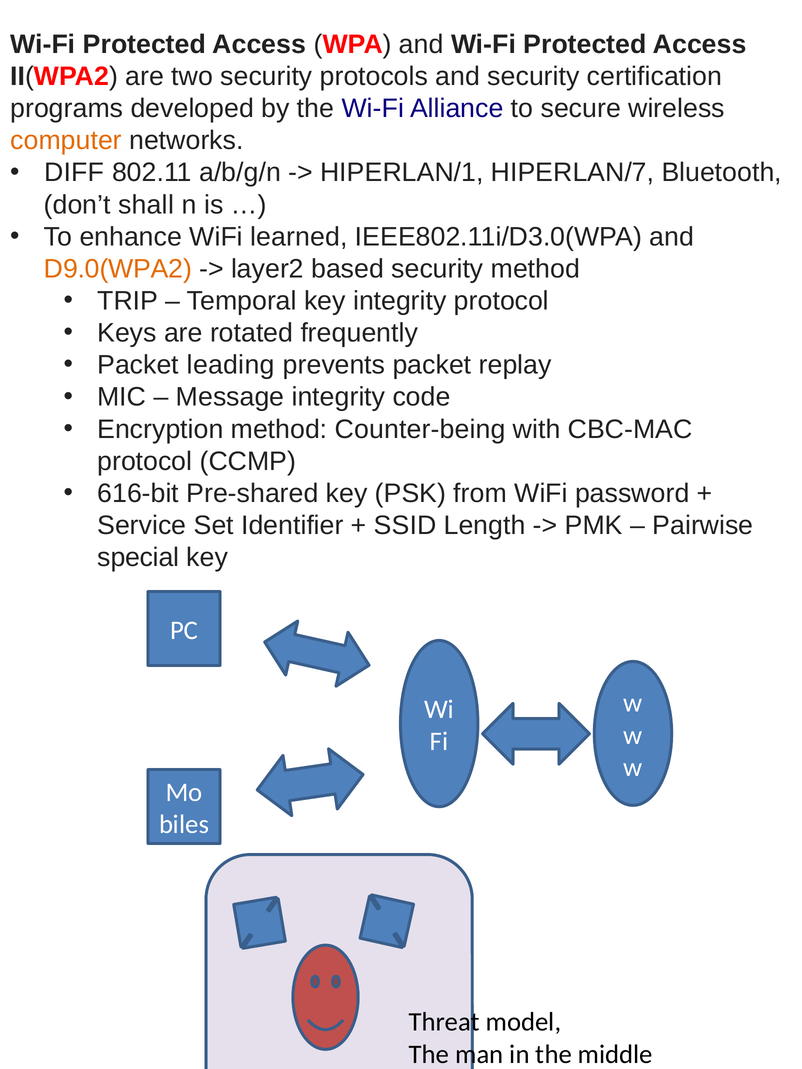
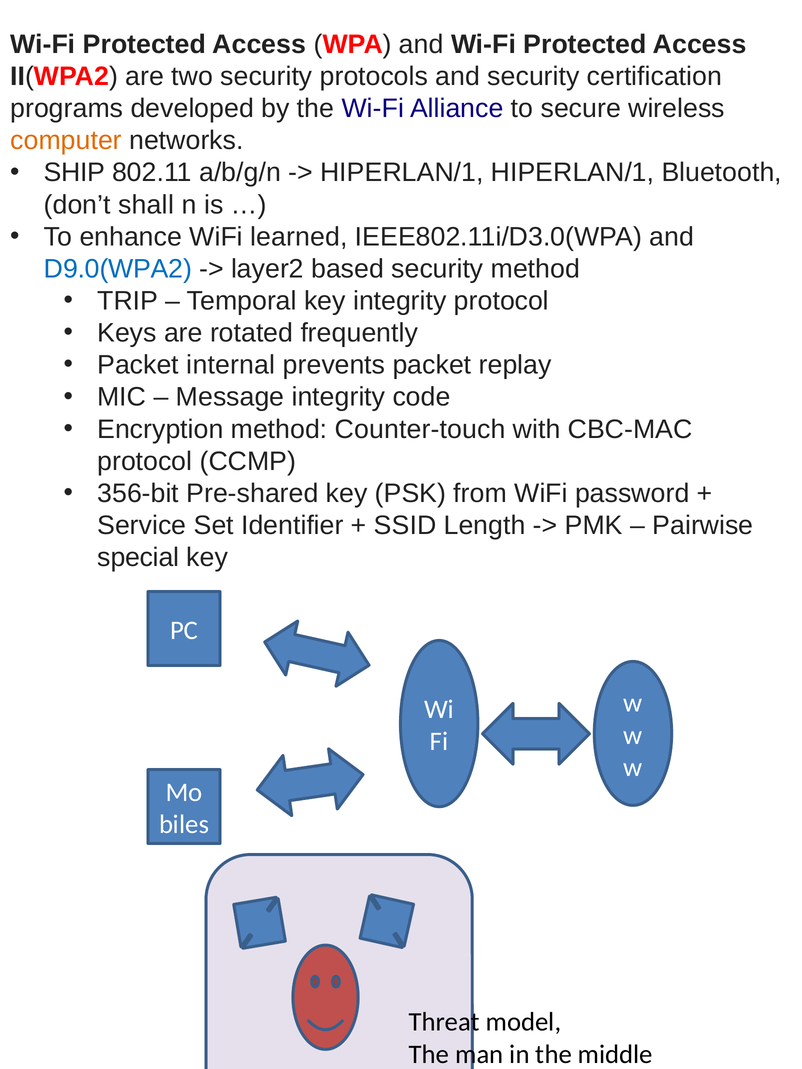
DIFF: DIFF -> SHIP
HIPERLAN/1 HIPERLAN/7: HIPERLAN/7 -> HIPERLAN/1
D9.0(WPA2 colour: orange -> blue
leading: leading -> internal
Counter-being: Counter-being -> Counter-touch
616-bit: 616-bit -> 356-bit
